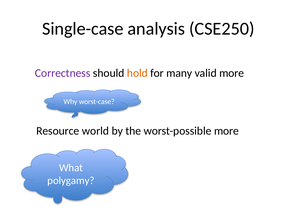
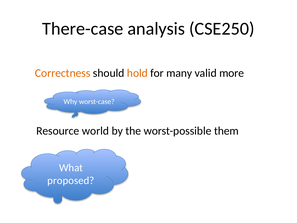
Single-case: Single-case -> There-case
Correctness colour: purple -> orange
worst-possible more: more -> them
polygamy: polygamy -> proposed
